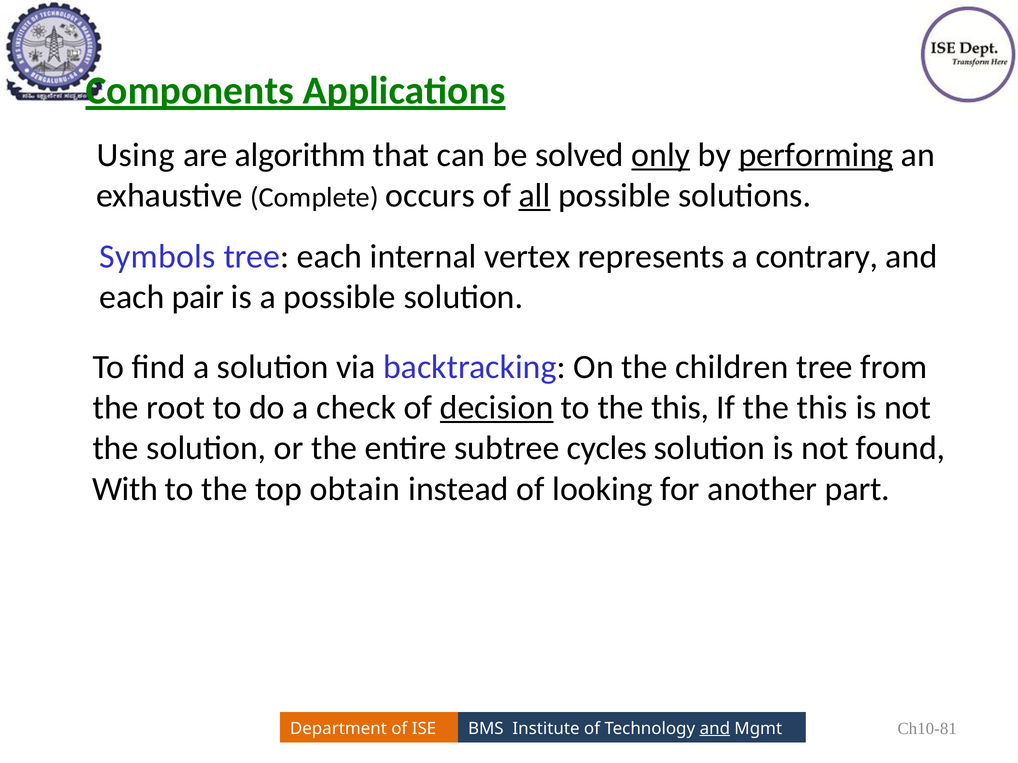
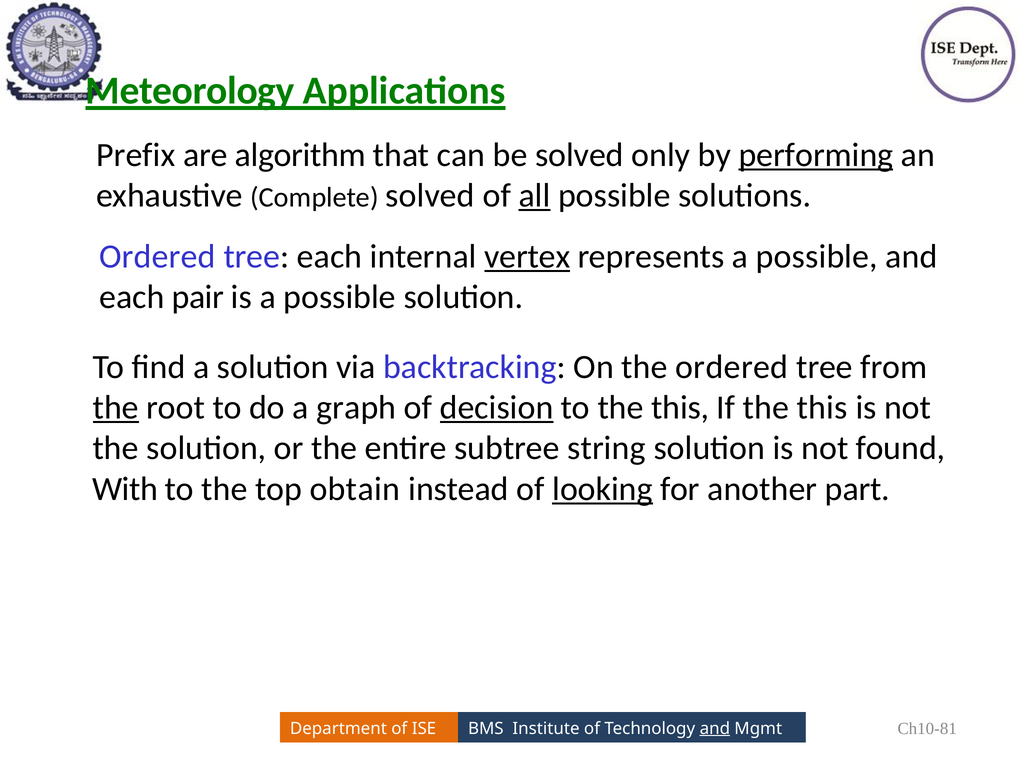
Components: Components -> Meteorology
Using: Using -> Prefix
only underline: present -> none
Complete occurs: occurs -> solved
Symbols at (157, 257): Symbols -> Ordered
vertex underline: none -> present
represents a contrary: contrary -> possible
the children: children -> ordered
the at (116, 408) underline: none -> present
check: check -> graph
cycles: cycles -> string
looking underline: none -> present
